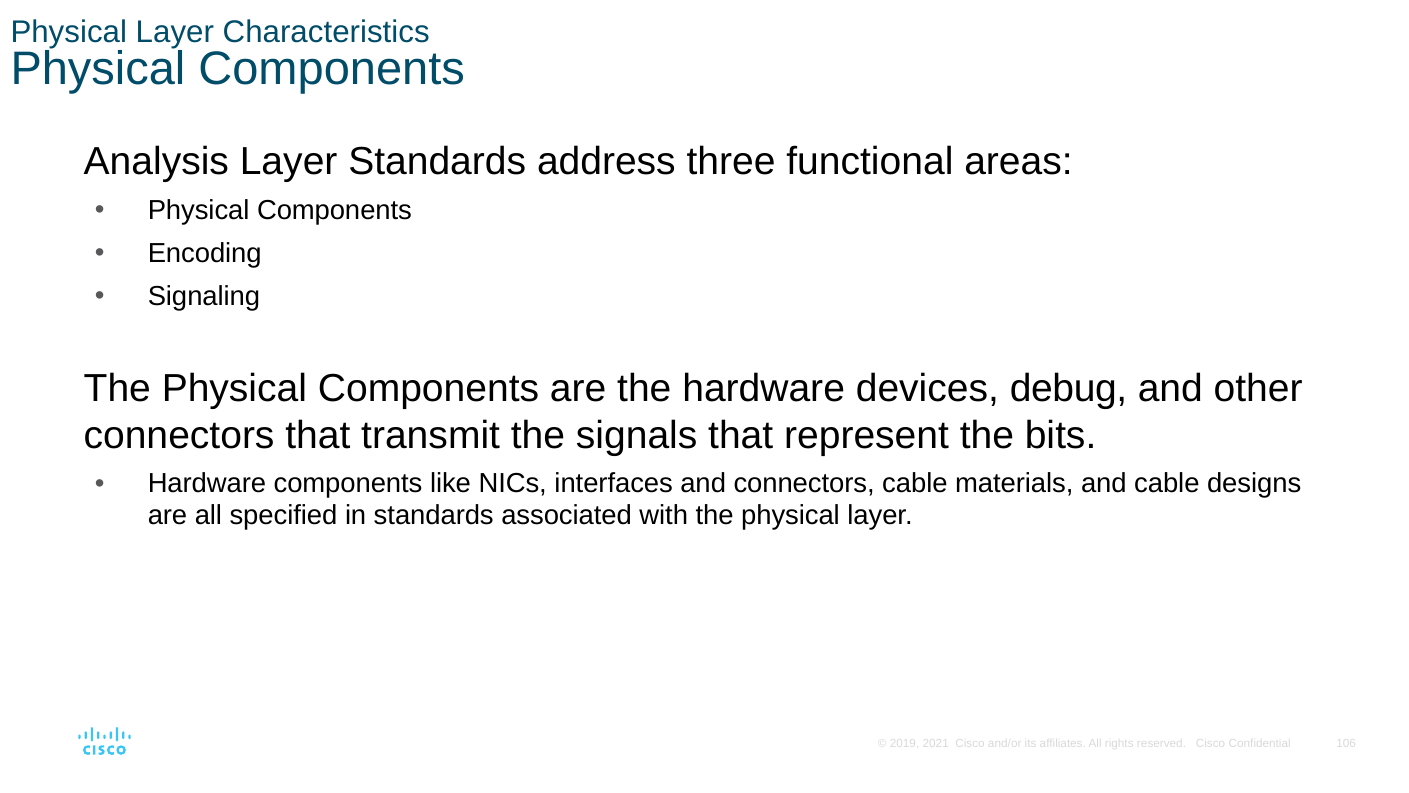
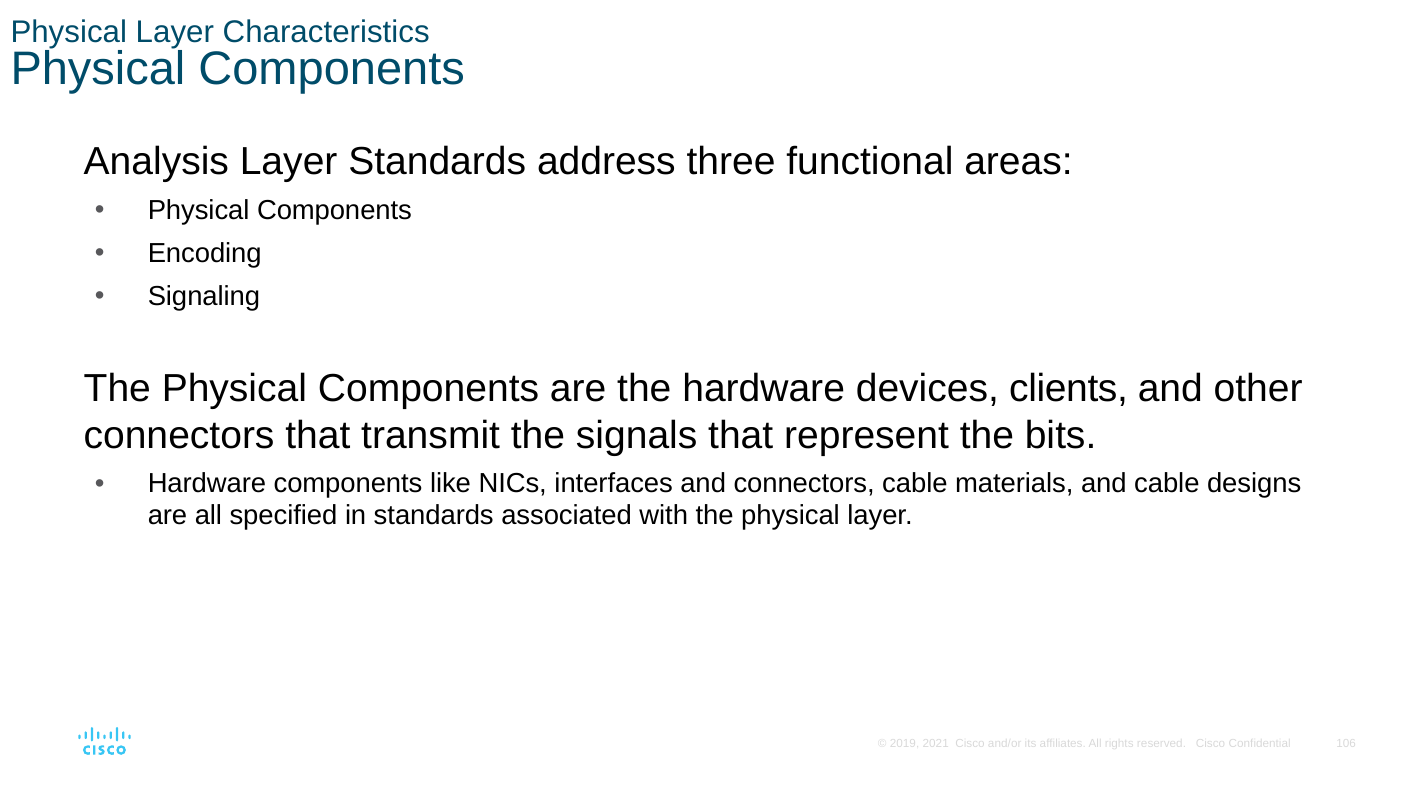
debug: debug -> clients
